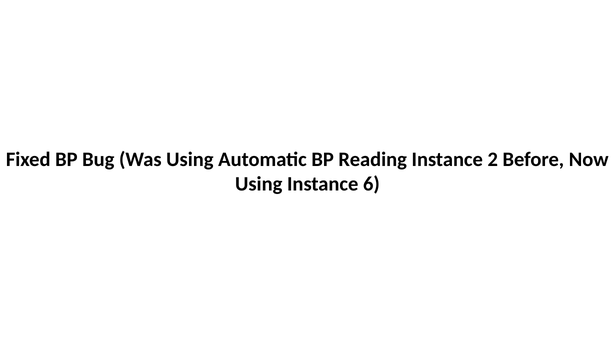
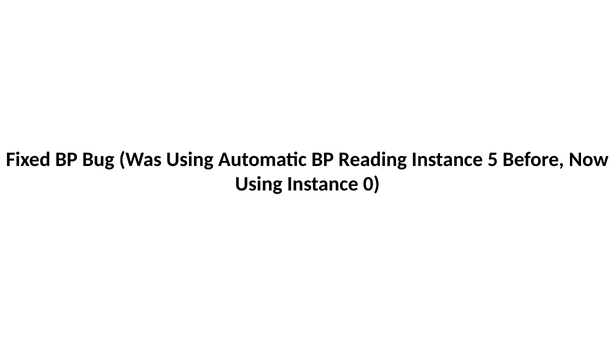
2: 2 -> 5
6: 6 -> 0
